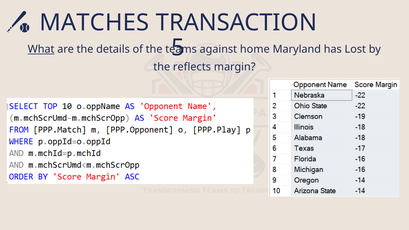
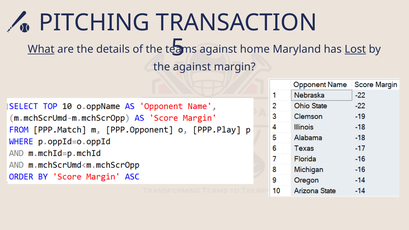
MATCHES: MATCHES -> PITCHING
Lost underline: none -> present
the reflects: reflects -> against
